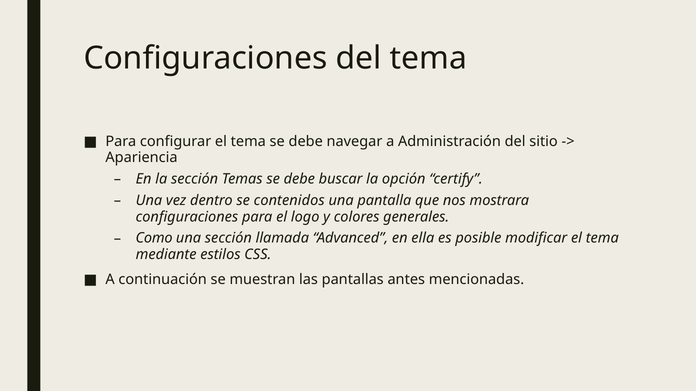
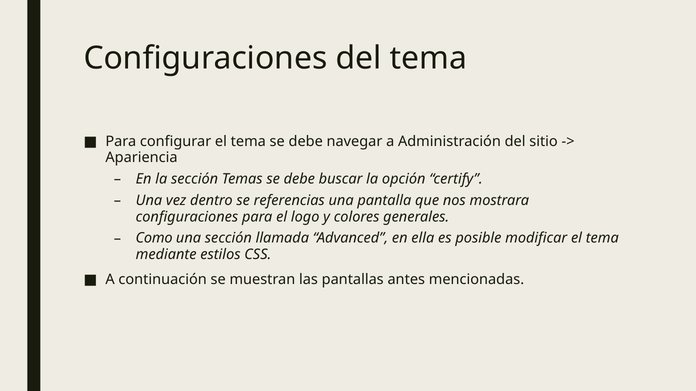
contenidos: contenidos -> referencias
